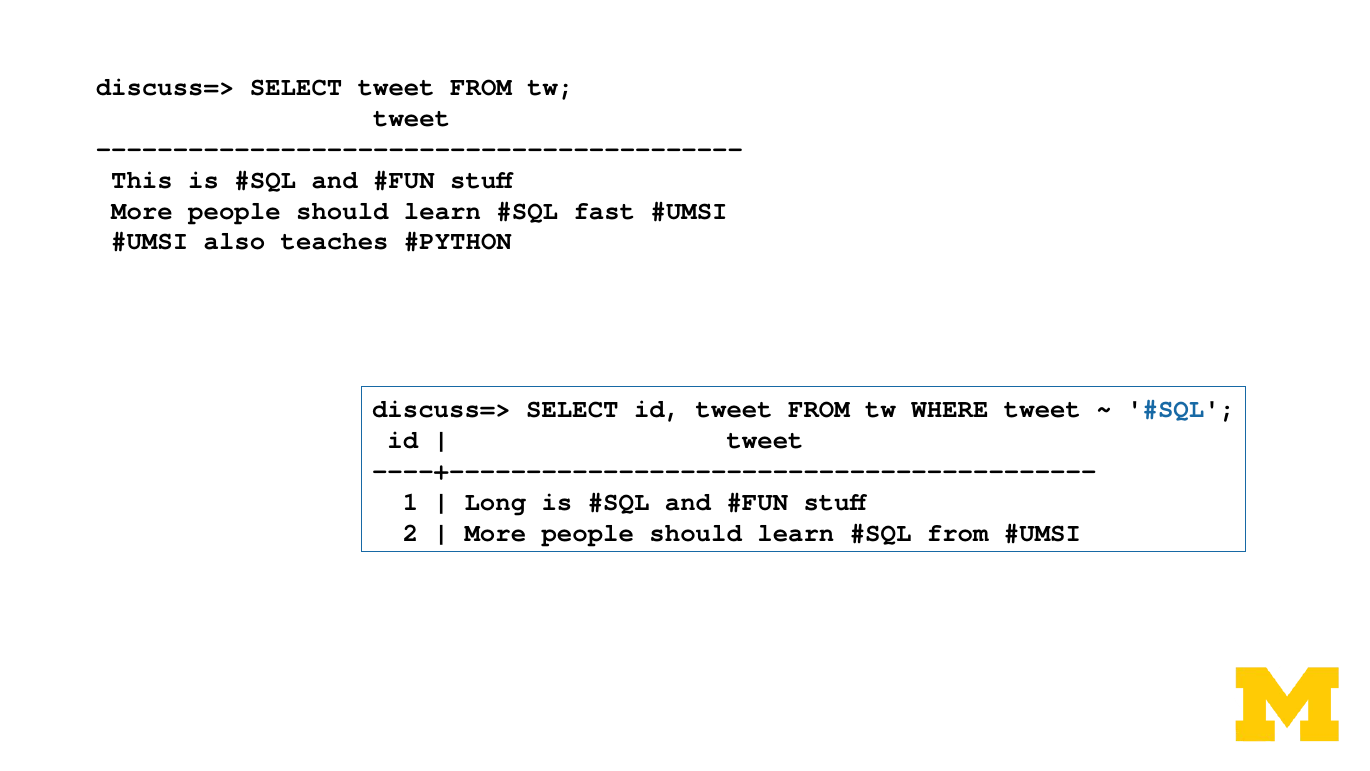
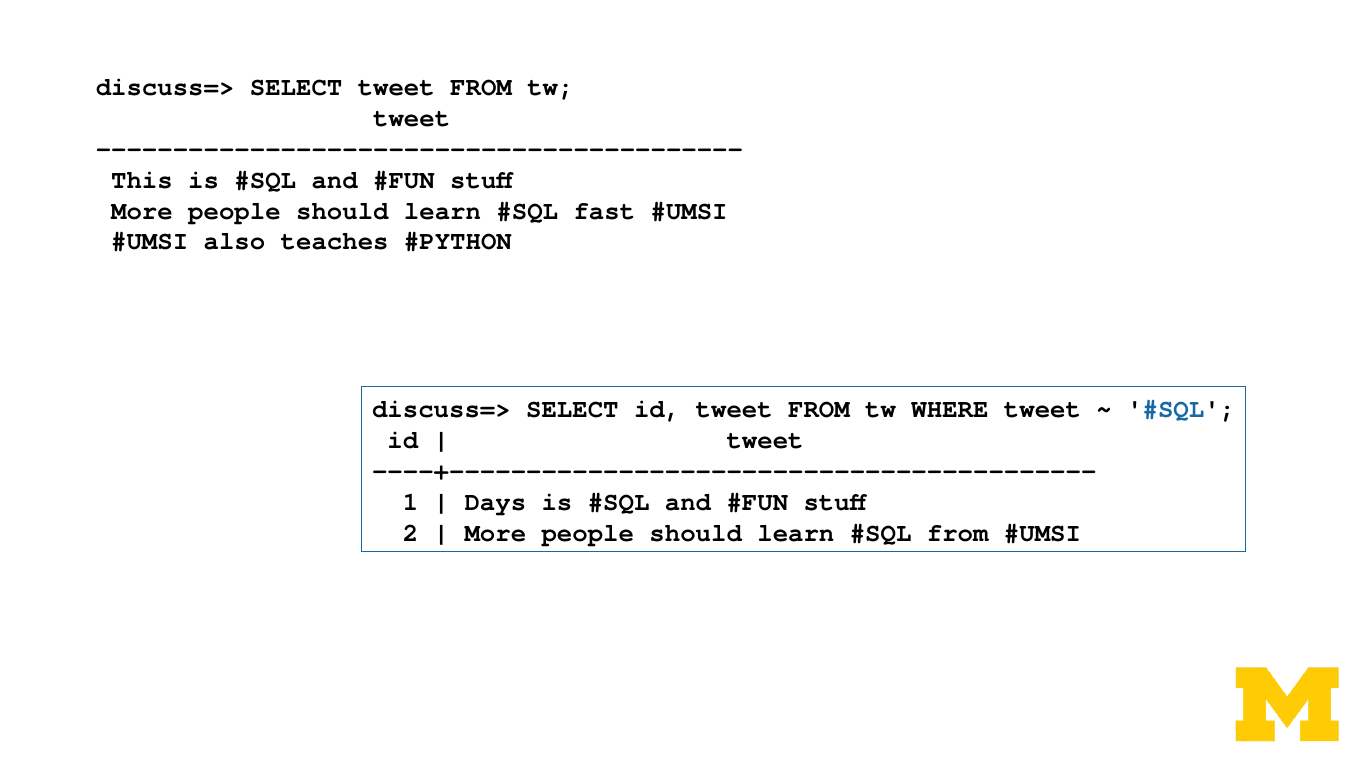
Long: Long -> Days
